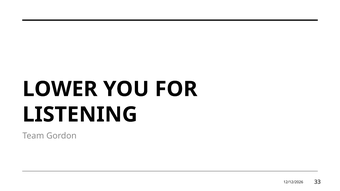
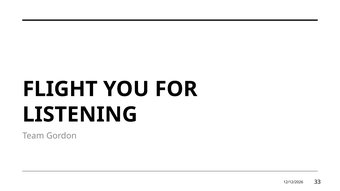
LOWER: LOWER -> FLIGHT
